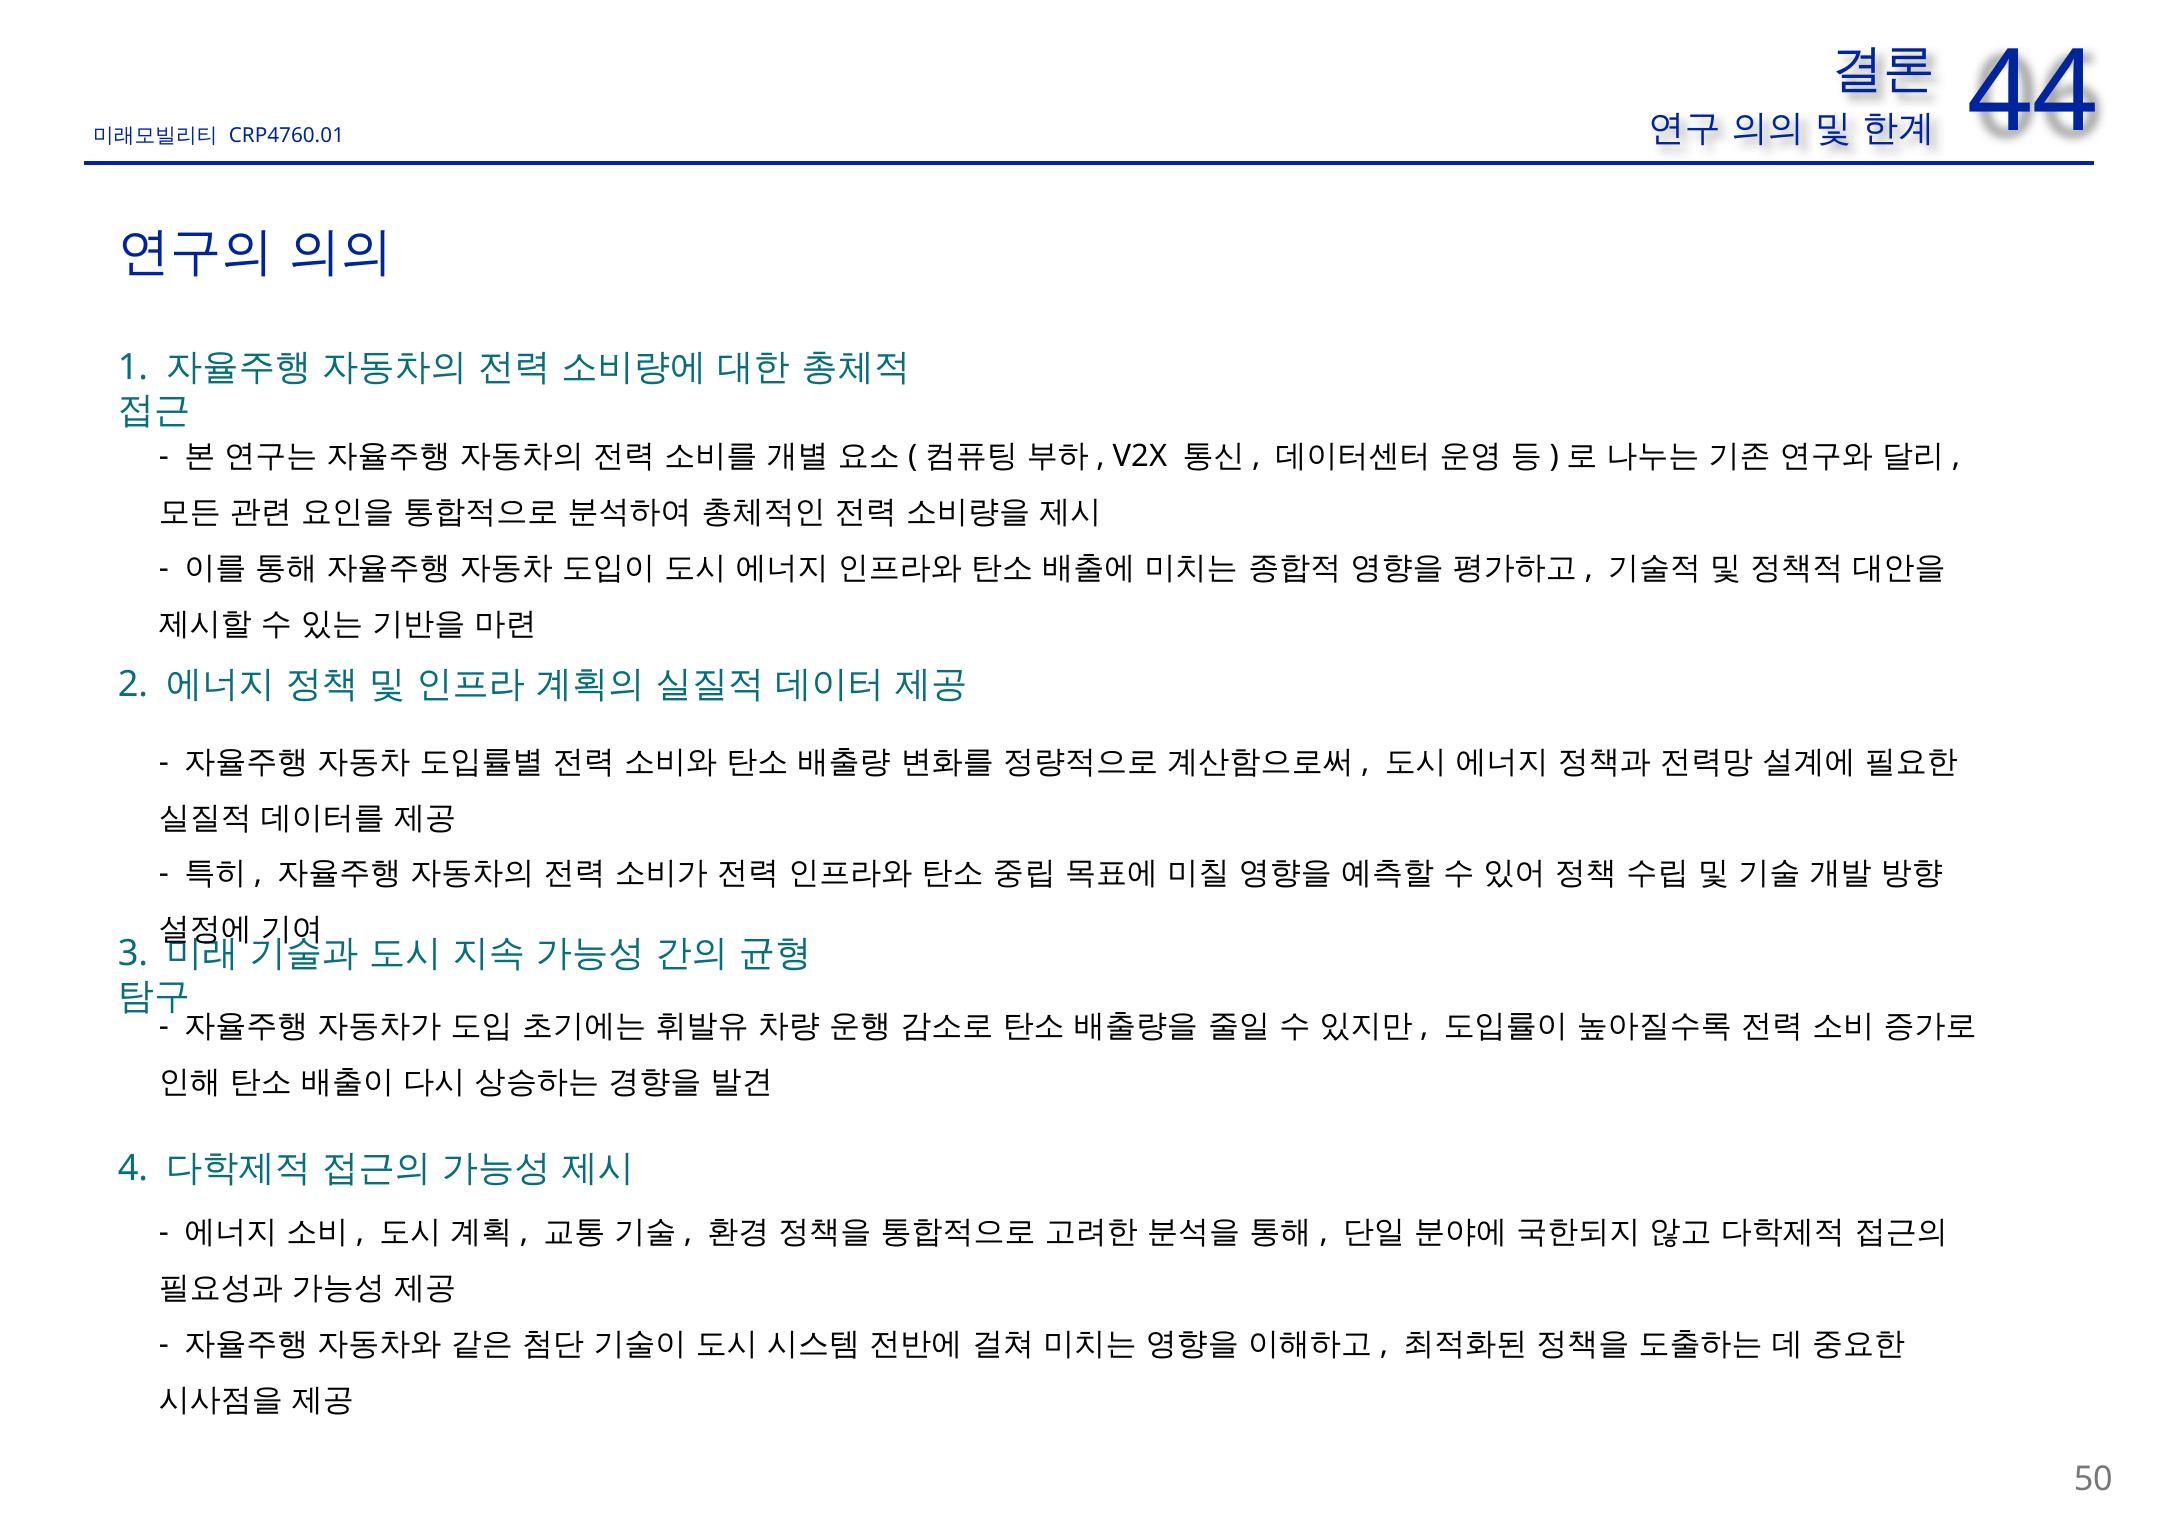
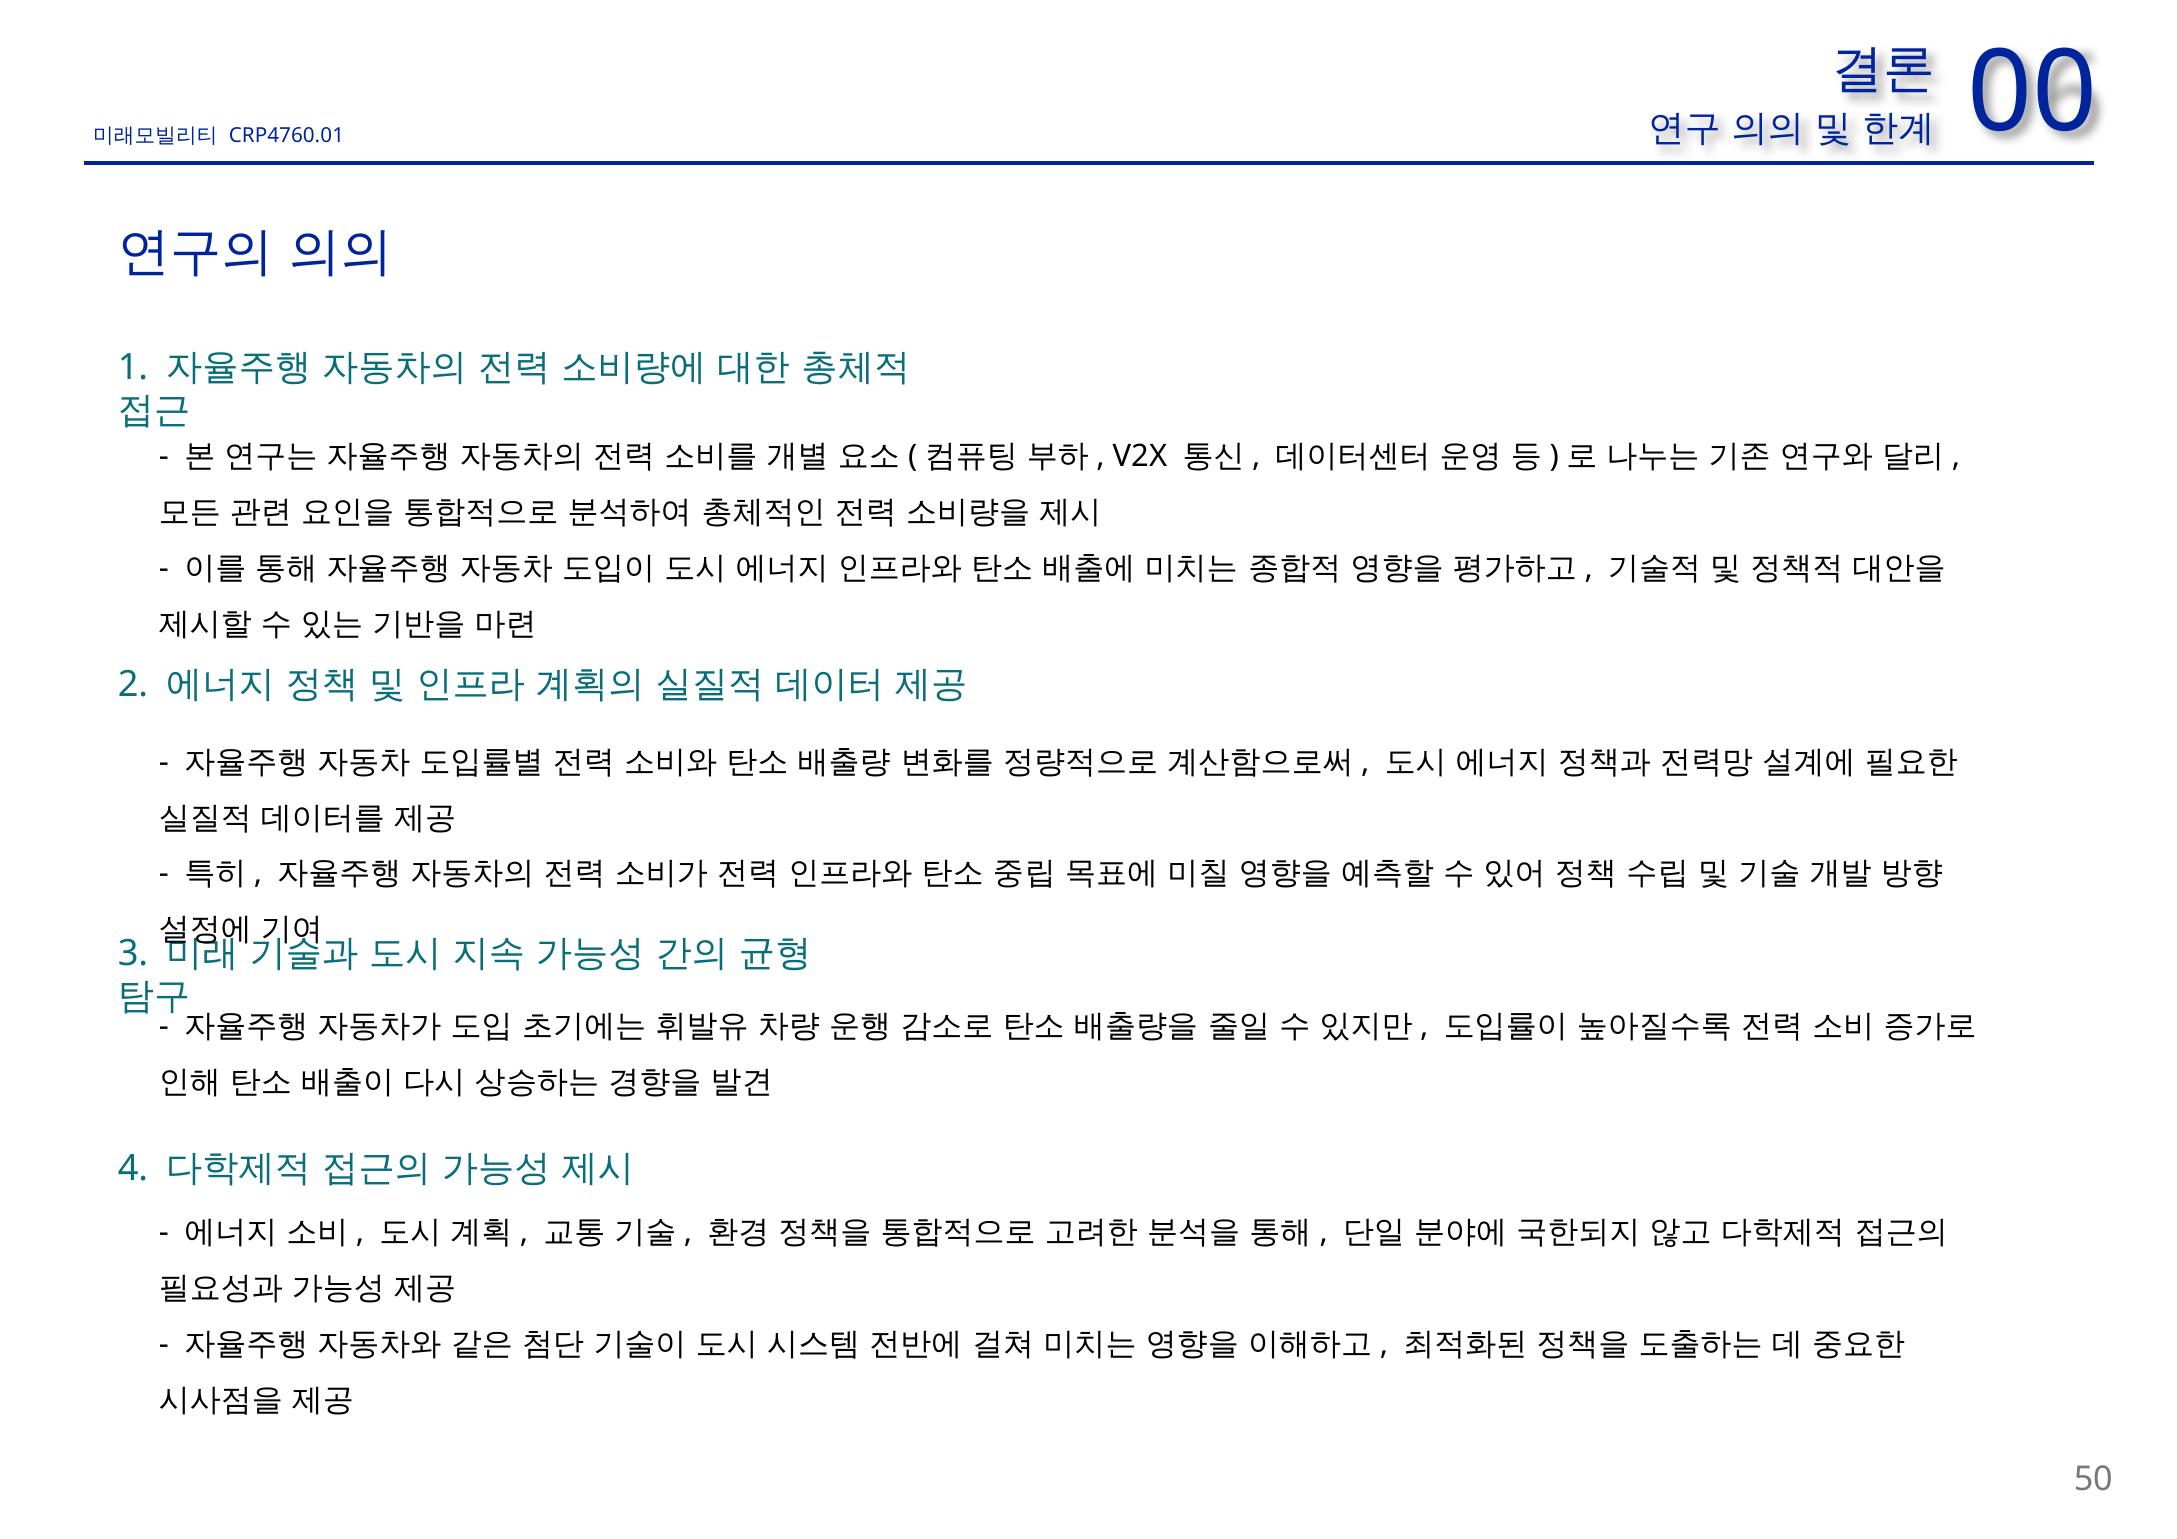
44: 44 -> 00
